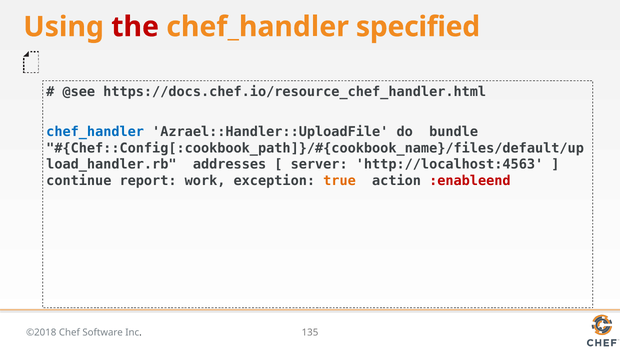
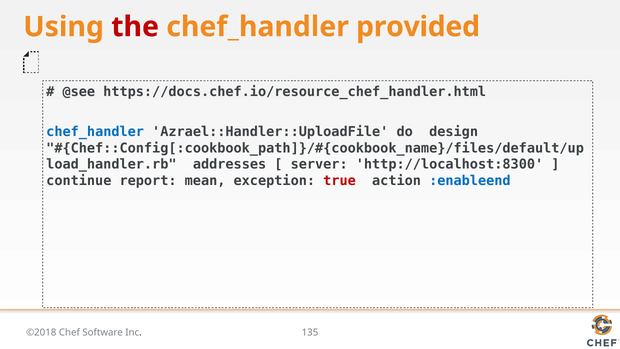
specified: specified -> provided
bundle: bundle -> design
http://localhost:4563: http://localhost:4563 -> http://localhost:8300
work: work -> mean
true colour: orange -> red
:enableend colour: red -> blue
